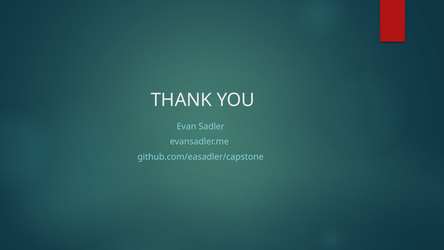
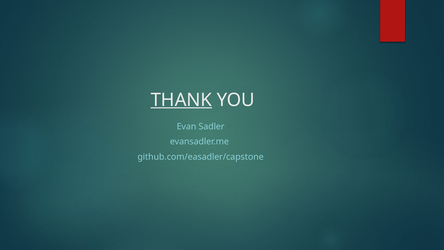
THANK underline: none -> present
